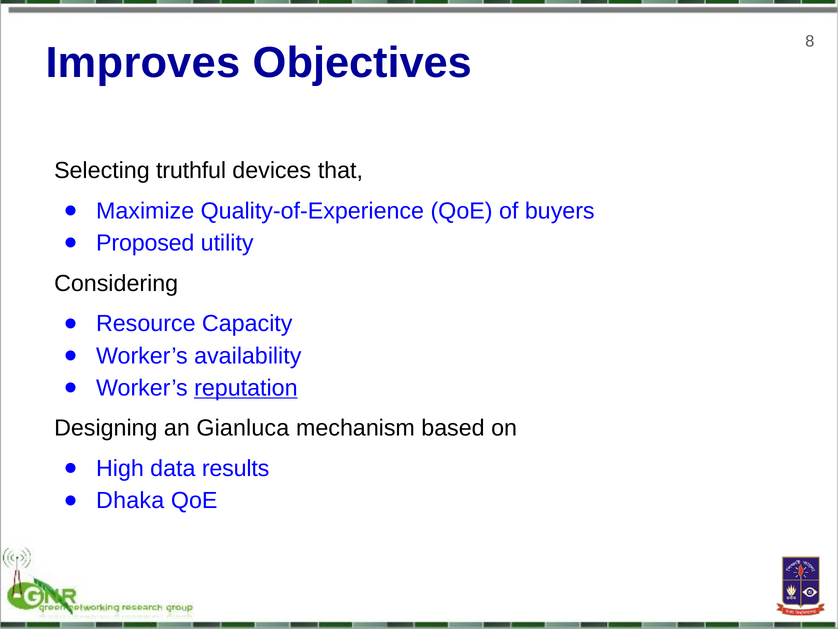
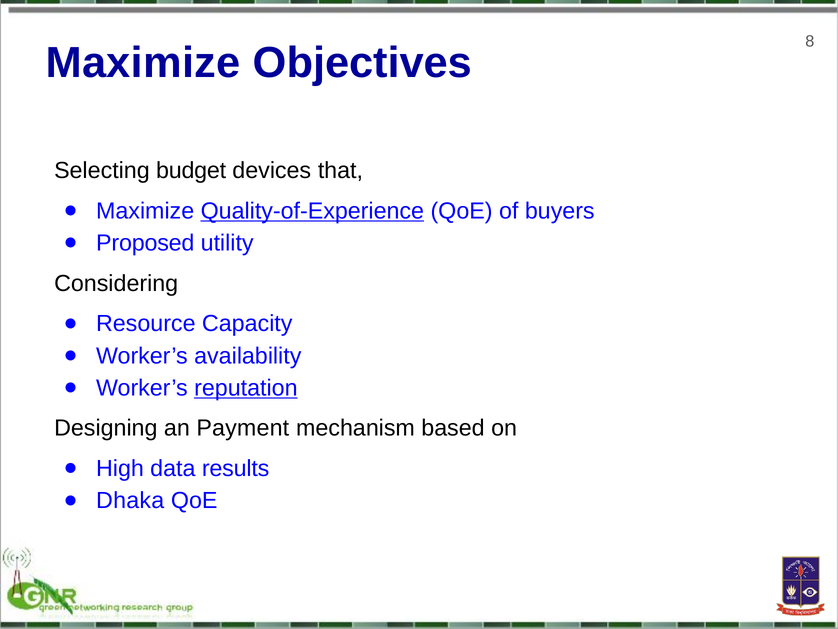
Improves at (143, 63): Improves -> Maximize
truthful: truthful -> budget
Quality-of-Experience underline: none -> present
Gianluca: Gianluca -> Payment
